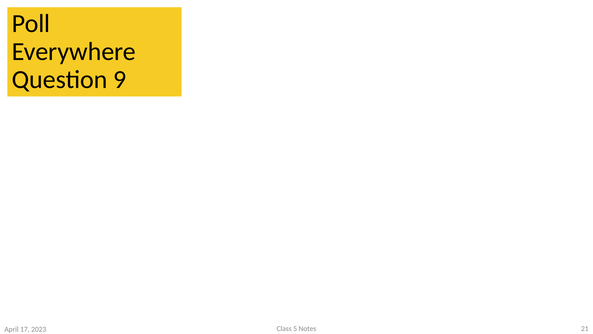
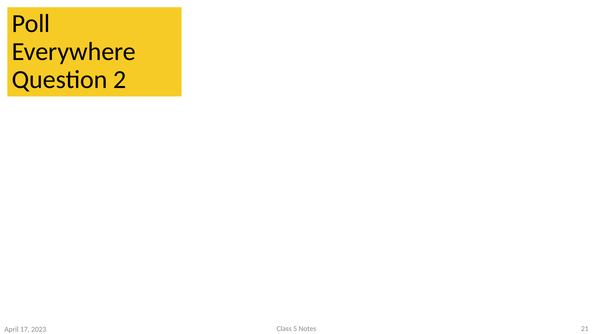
9: 9 -> 2
